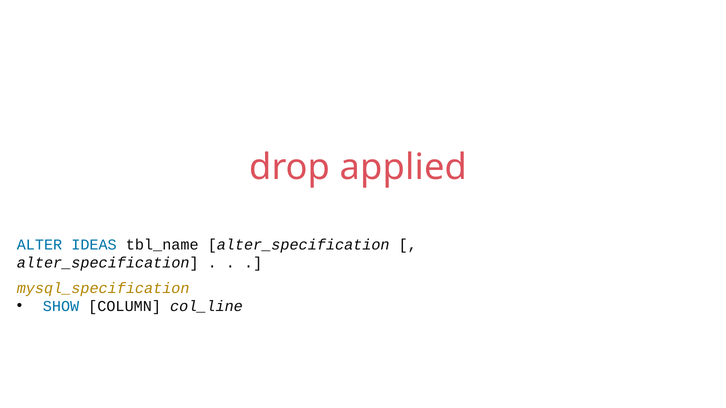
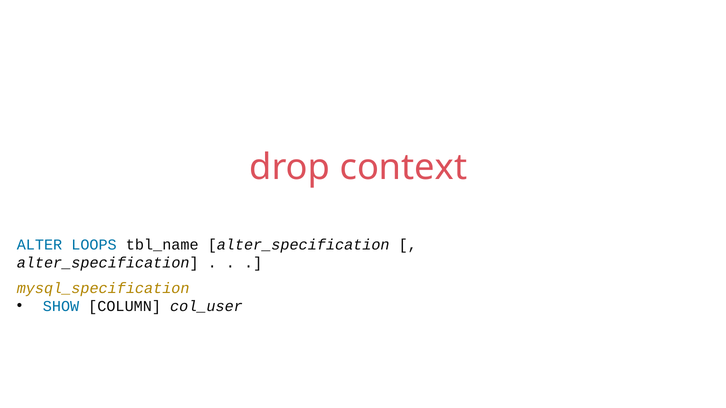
applied: applied -> context
IDEAS: IDEAS -> LOOPS
col_line: col_line -> col_user
